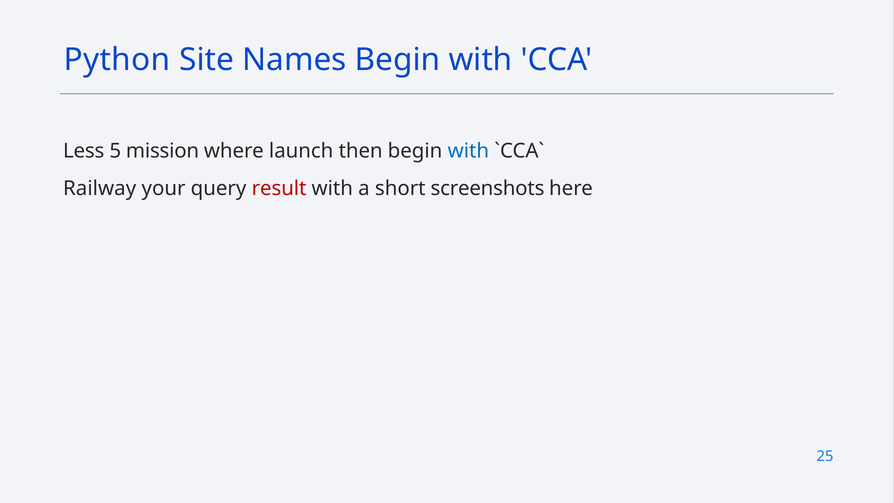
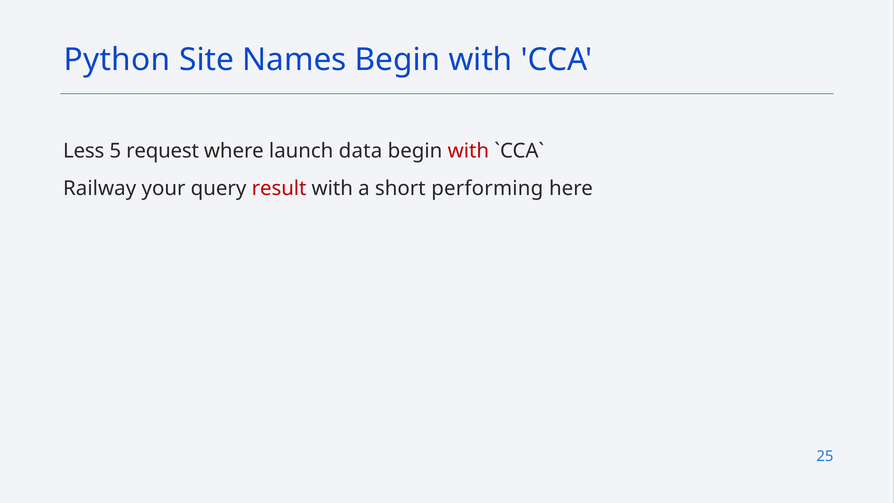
mission: mission -> request
then: then -> data
with at (468, 151) colour: blue -> red
screenshots: screenshots -> performing
